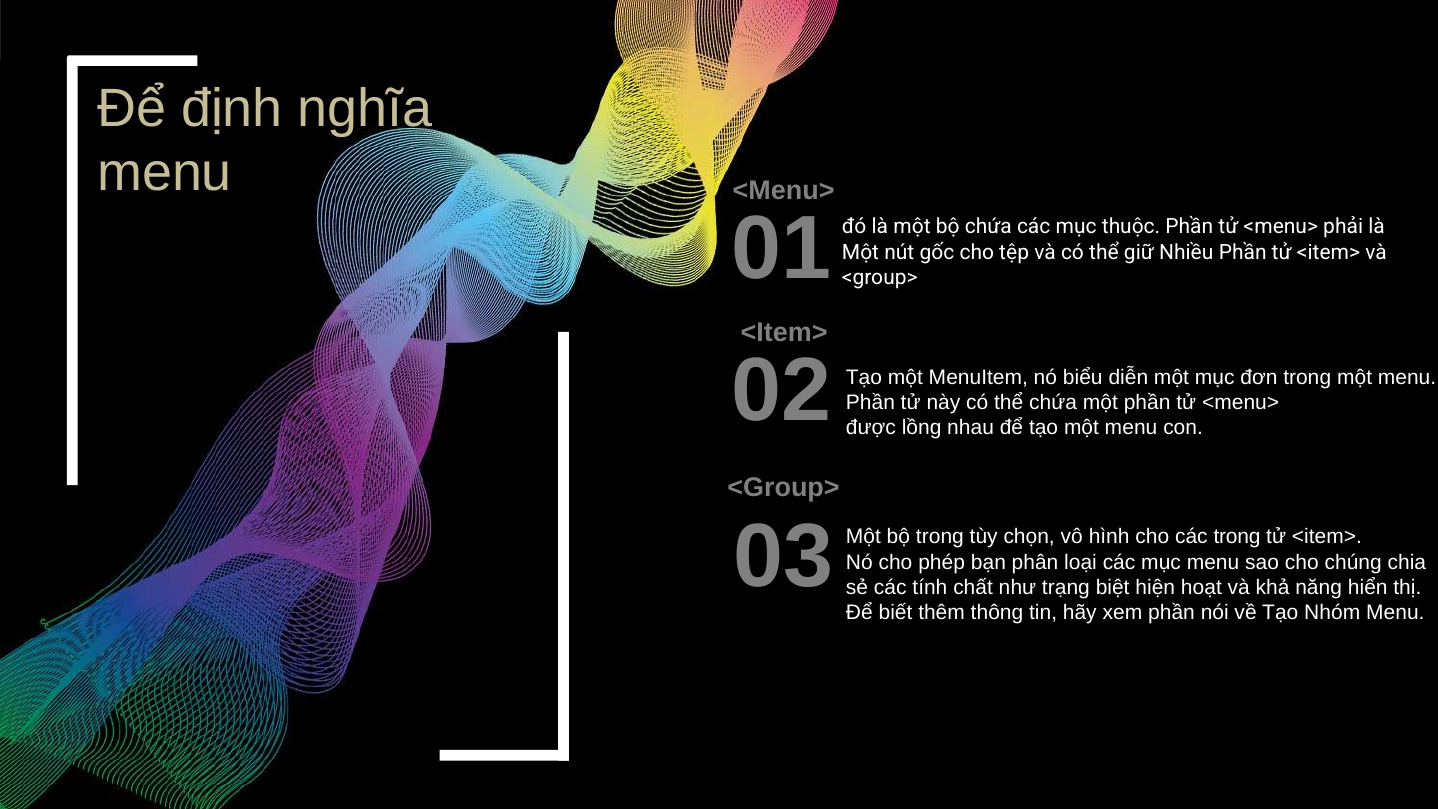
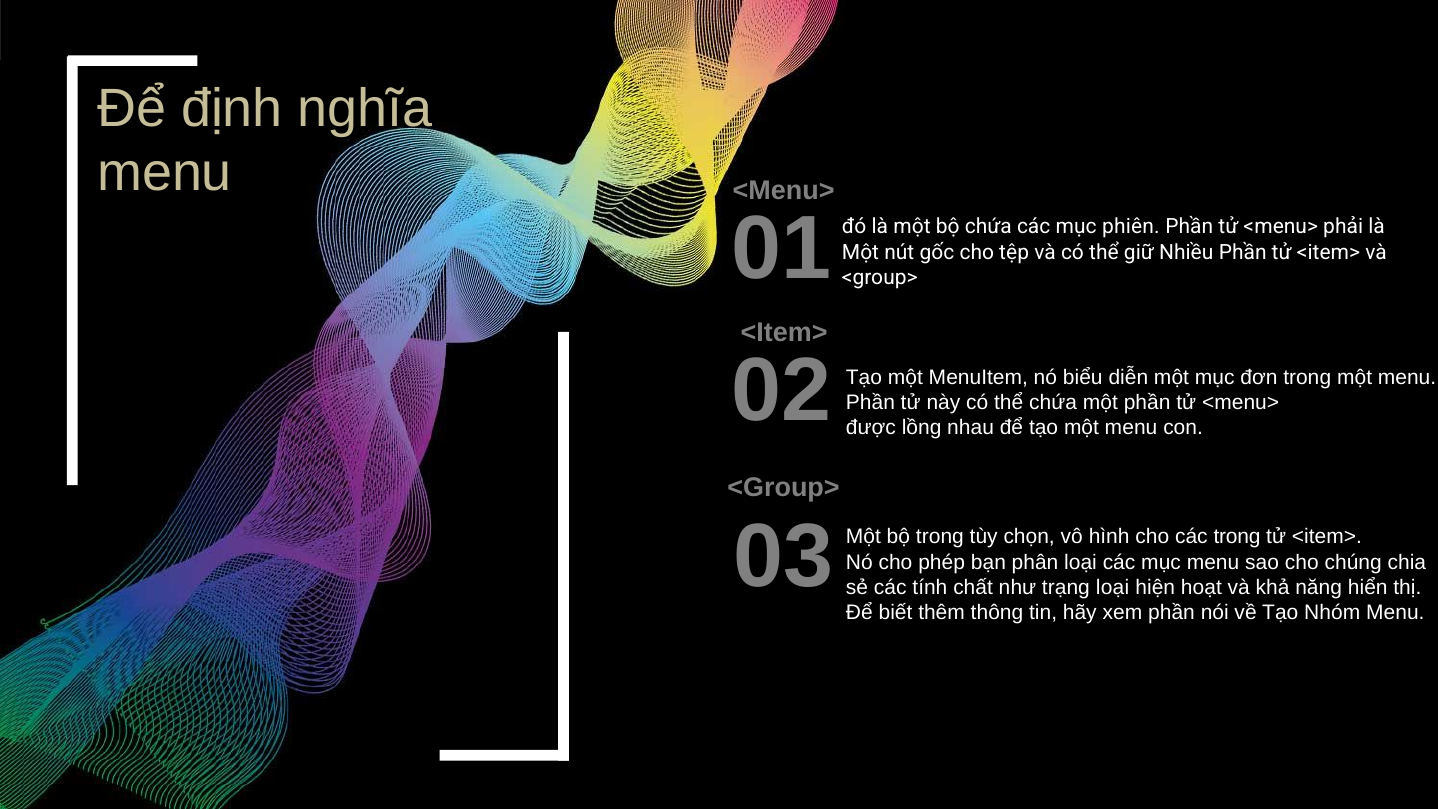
thuộc: thuộc -> phiên
trạng biệt: biệt -> loại
